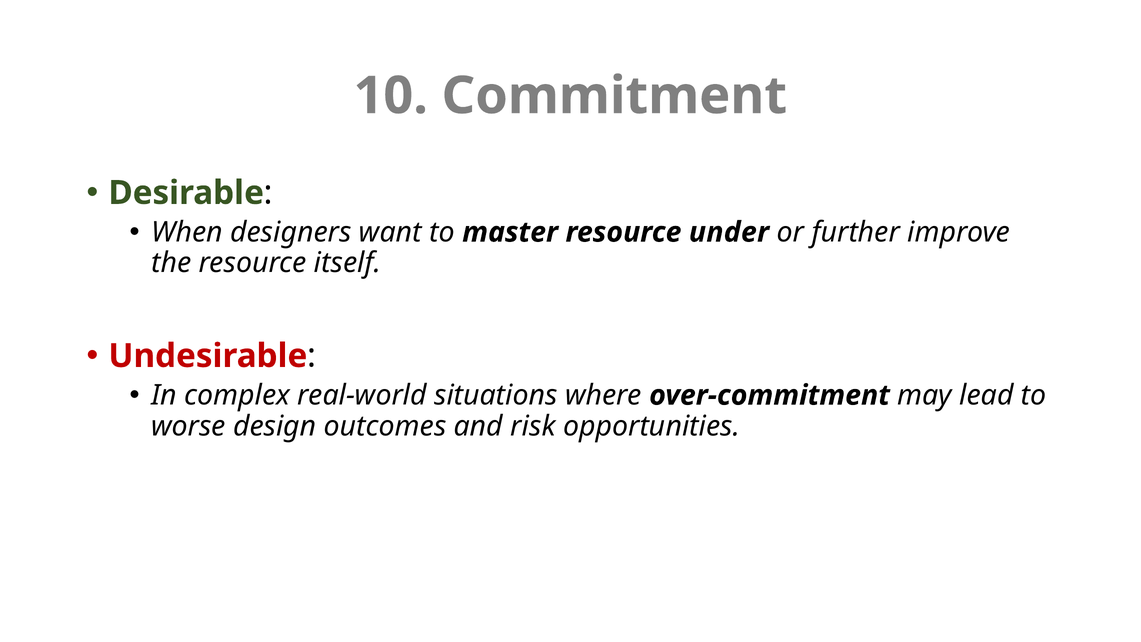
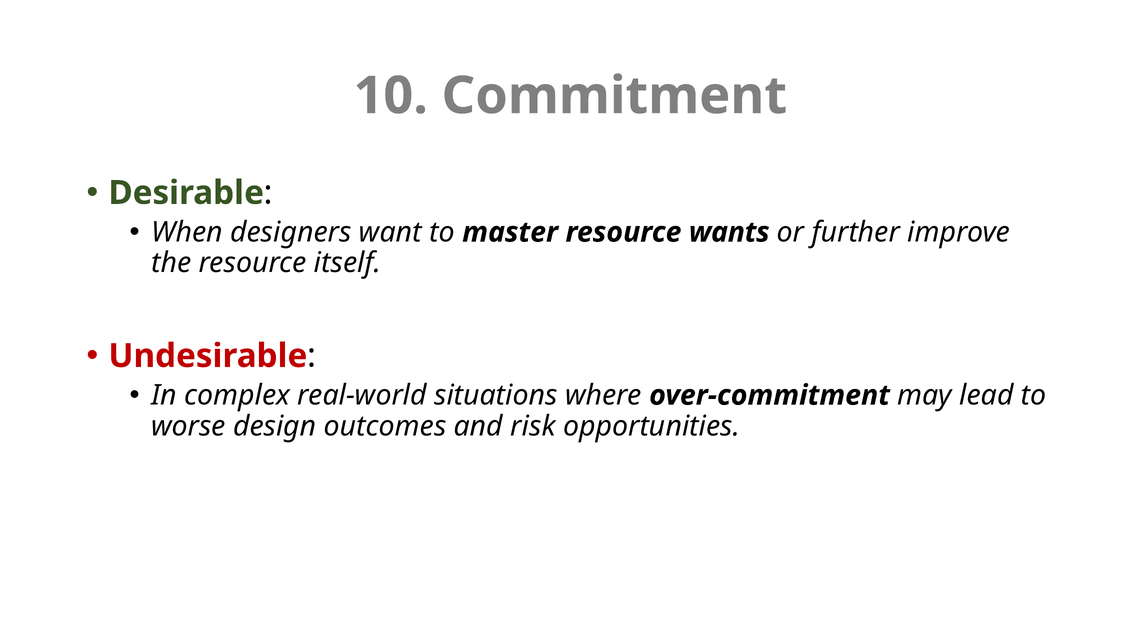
under: under -> wants
